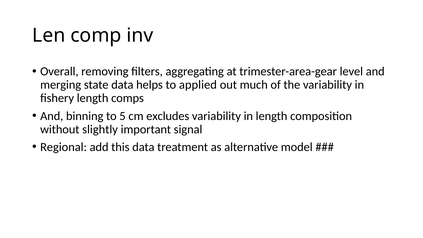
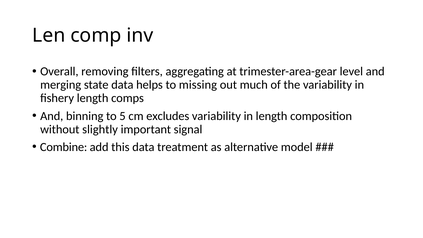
applied: applied -> missing
Regional: Regional -> Combine
